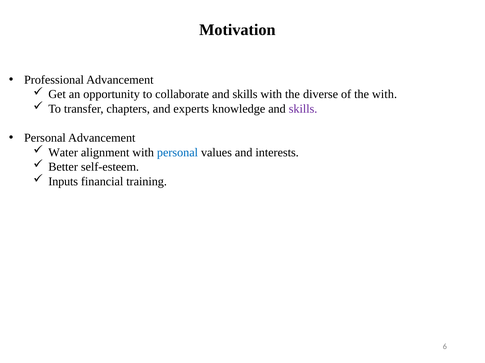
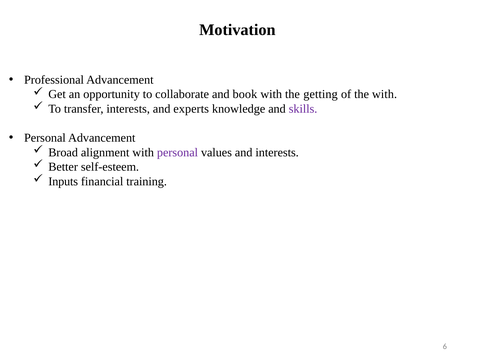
collaborate and skills: skills -> book
diverse: diverse -> getting
transfer chapters: chapters -> interests
Water: Water -> Broad
personal at (177, 153) colour: blue -> purple
